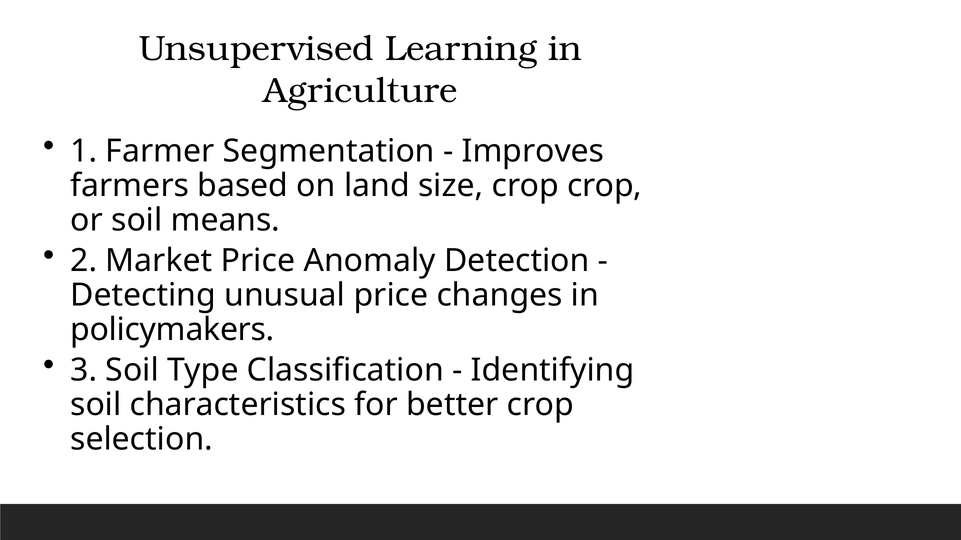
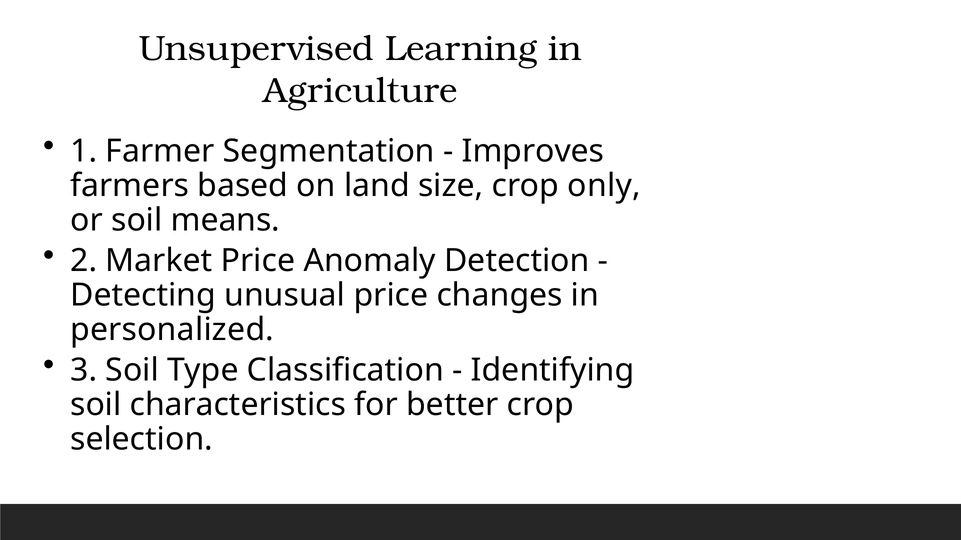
crop crop: crop -> only
policymakers: policymakers -> personalized
